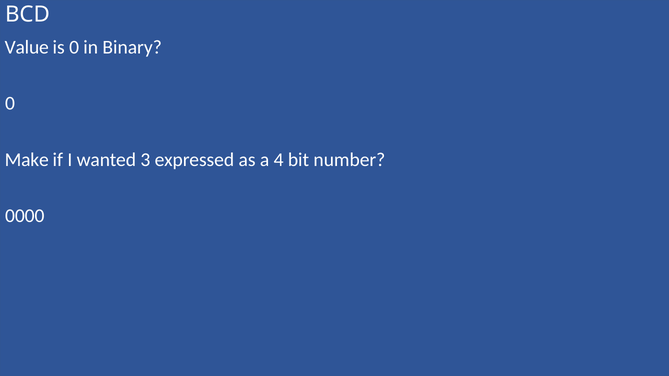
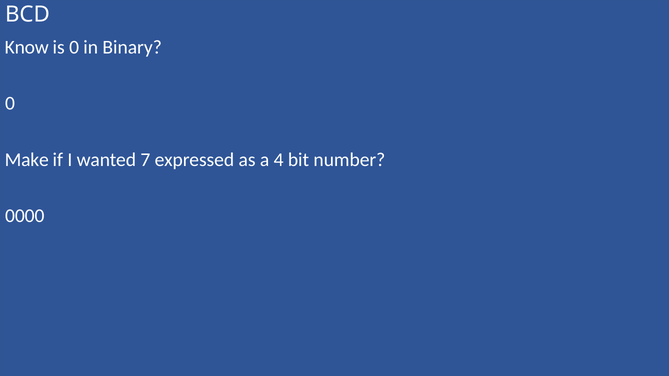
Value: Value -> Know
3: 3 -> 7
